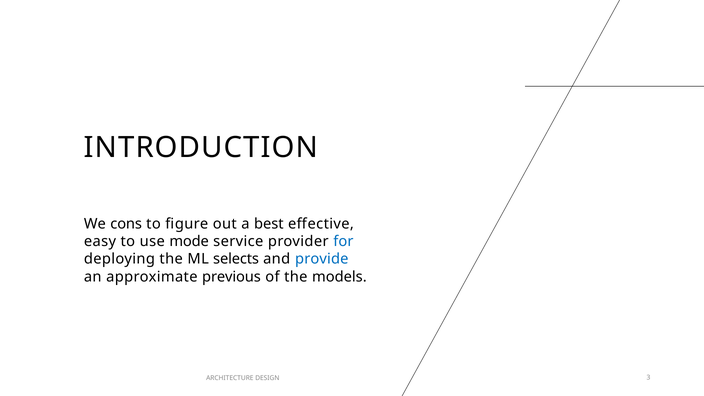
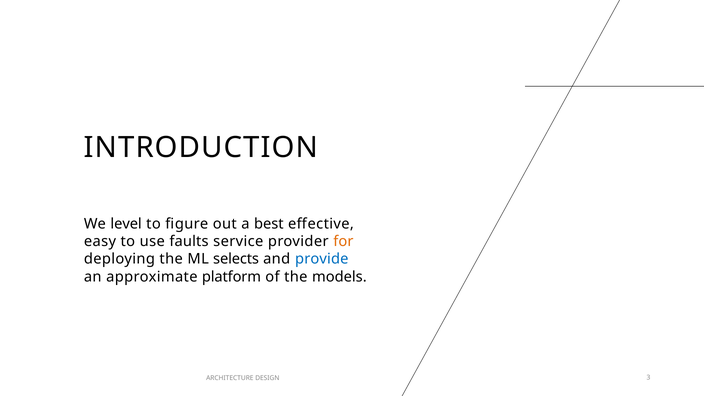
cons: cons -> level
mode: mode -> faults
for colour: blue -> orange
previous: previous -> platform
